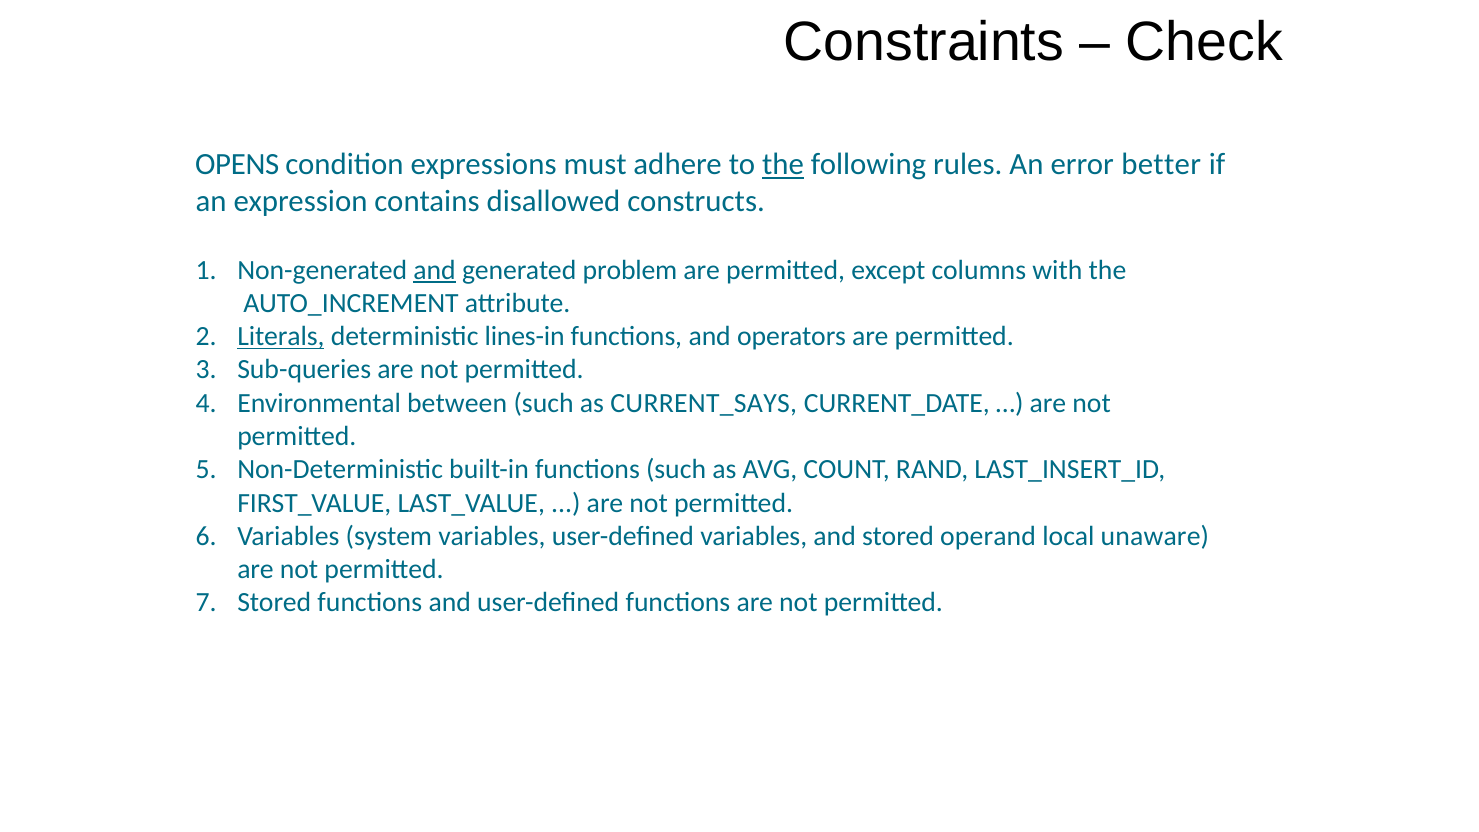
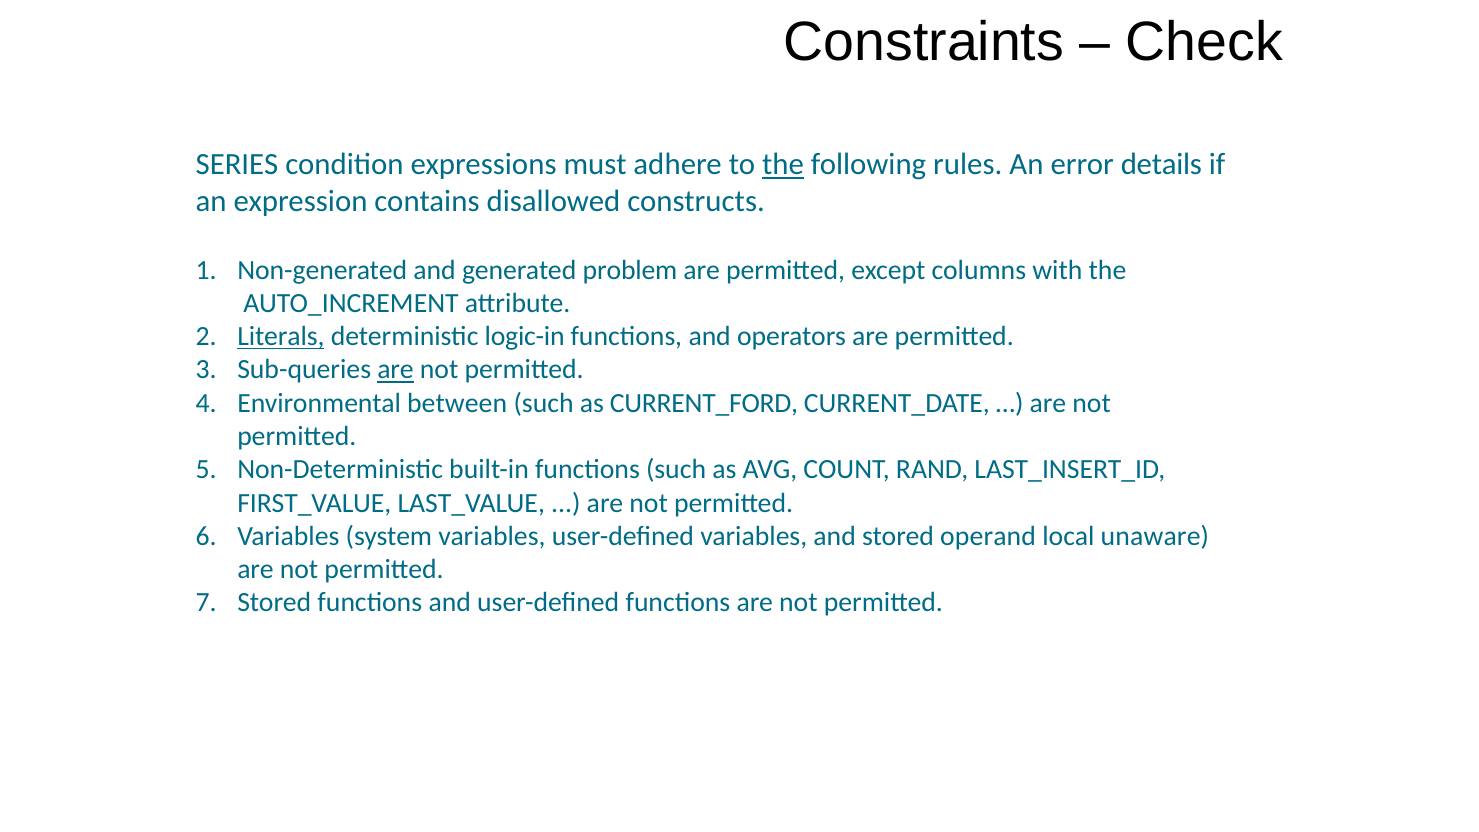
OPENS: OPENS -> SERIES
better: better -> details
and at (435, 270) underline: present -> none
lines-in: lines-in -> logic-in
are at (396, 370) underline: none -> present
CURRENT_SAYS: CURRENT_SAYS -> CURRENT_FORD
